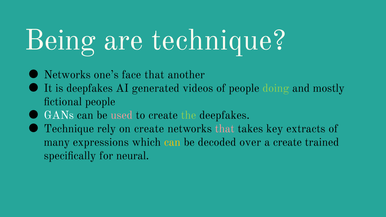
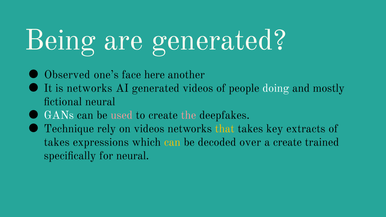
are technique: technique -> generated
Networks at (67, 75): Networks -> Observed
face that: that -> here
is deepfakes: deepfakes -> networks
doing colour: light green -> white
fictional people: people -> neural
the colour: light green -> pink
on create: create -> videos
that at (225, 129) colour: pink -> yellow
many at (57, 142): many -> takes
